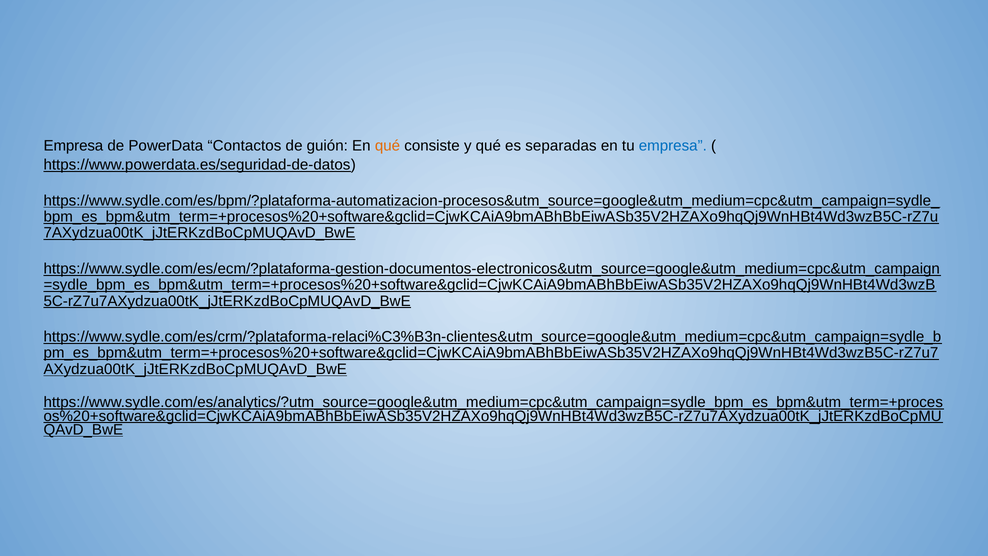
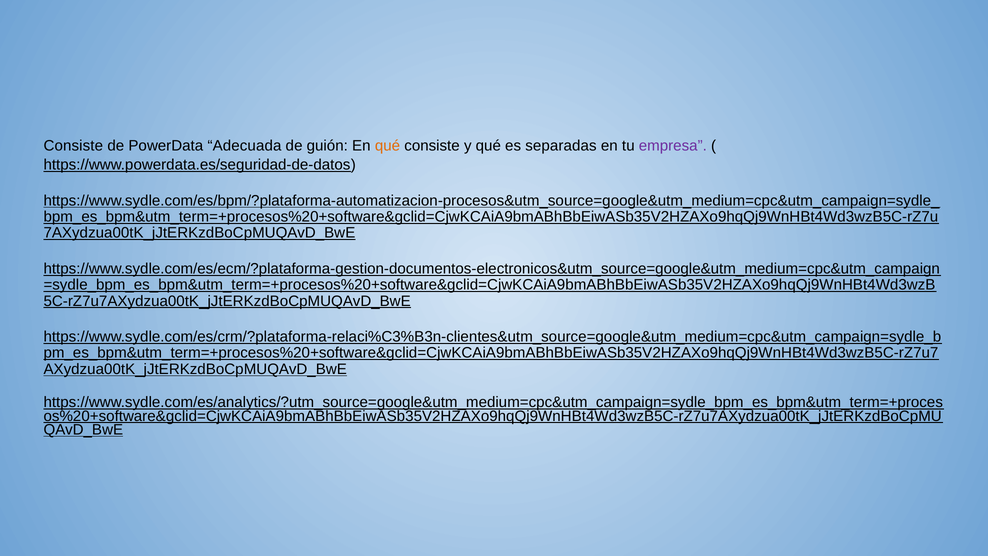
Empresa at (73, 146): Empresa -> Consiste
Contactos: Contactos -> Adecuada
empresa at (673, 146) colour: blue -> purple
